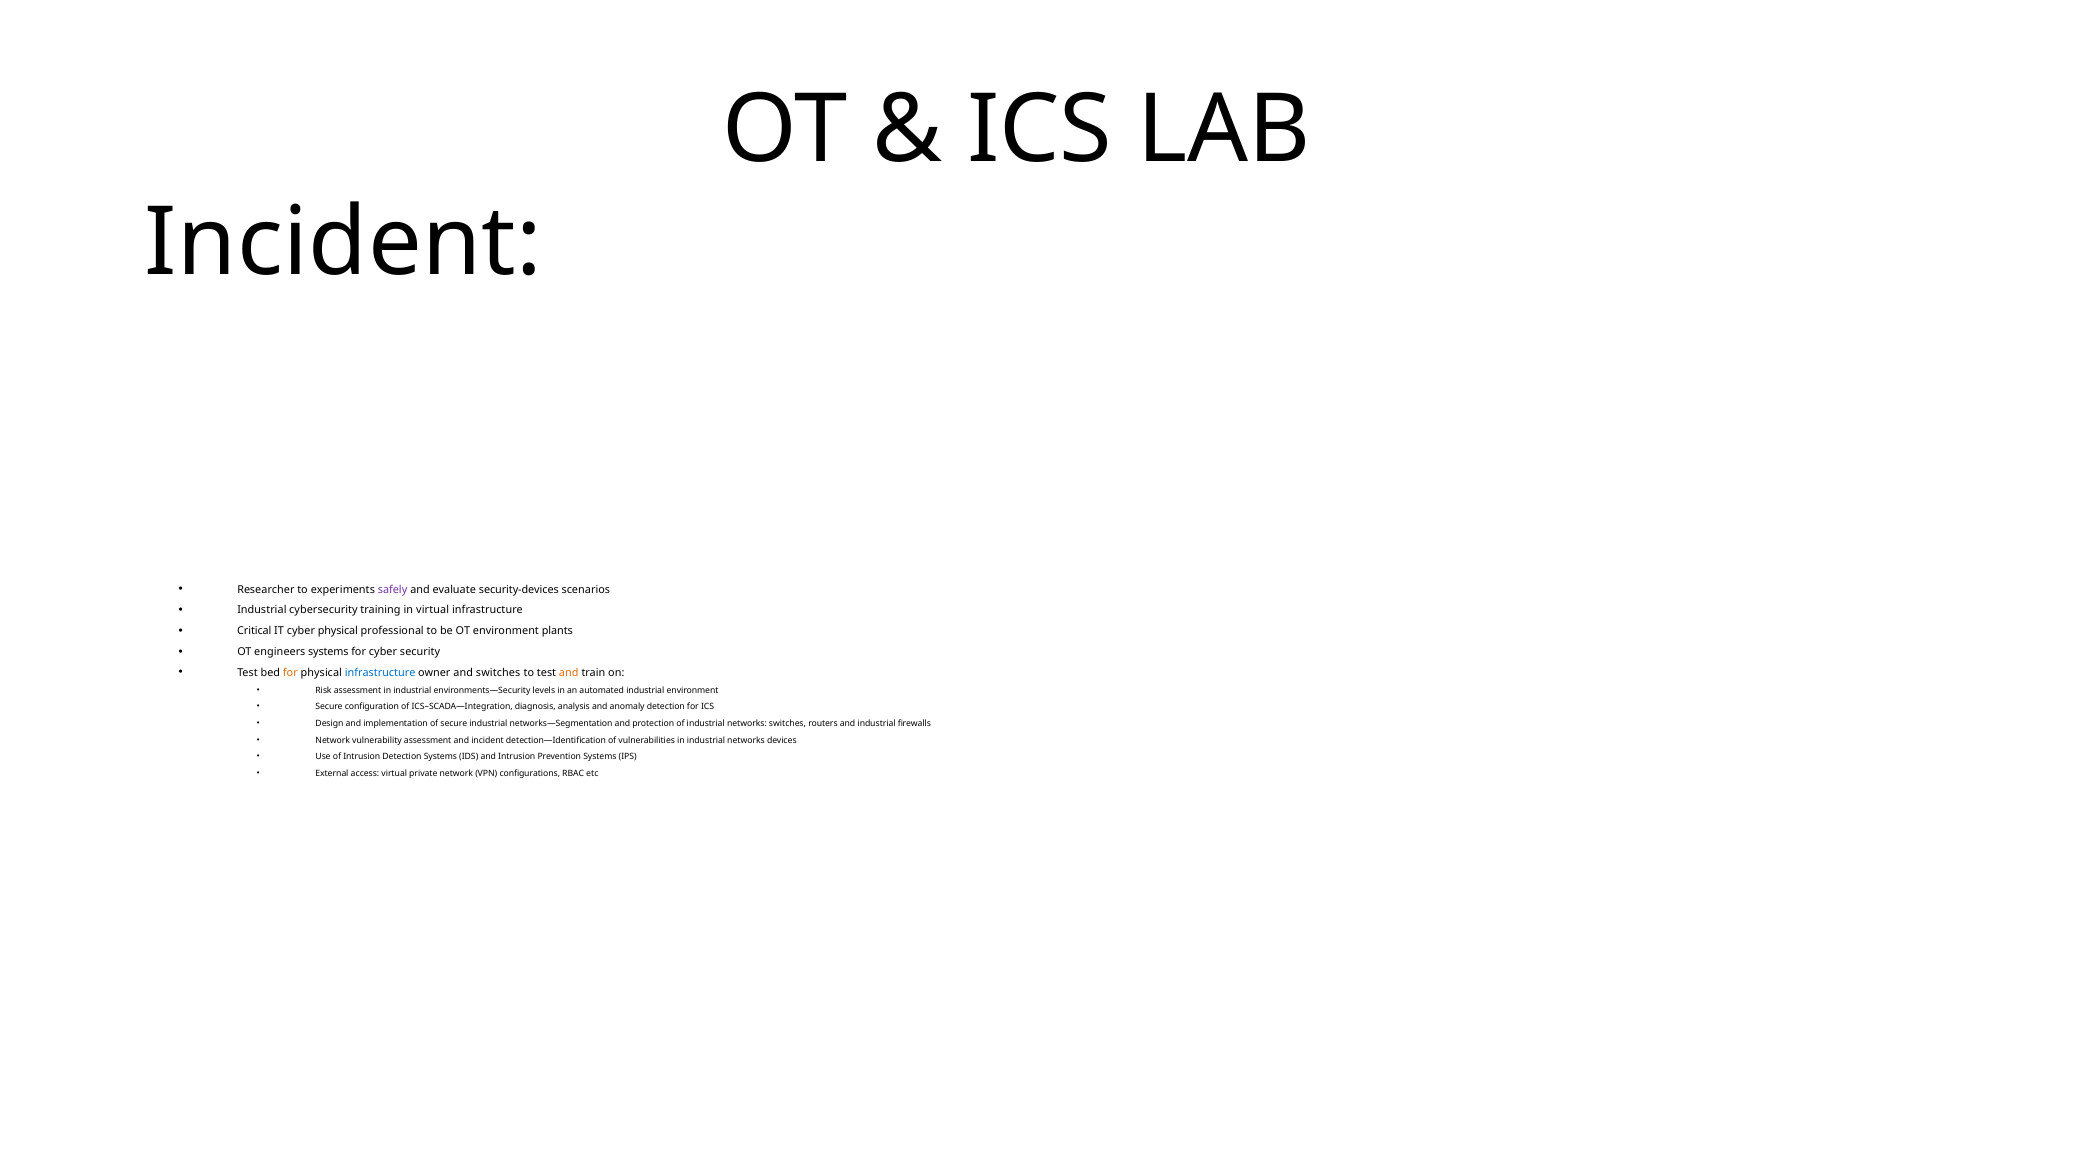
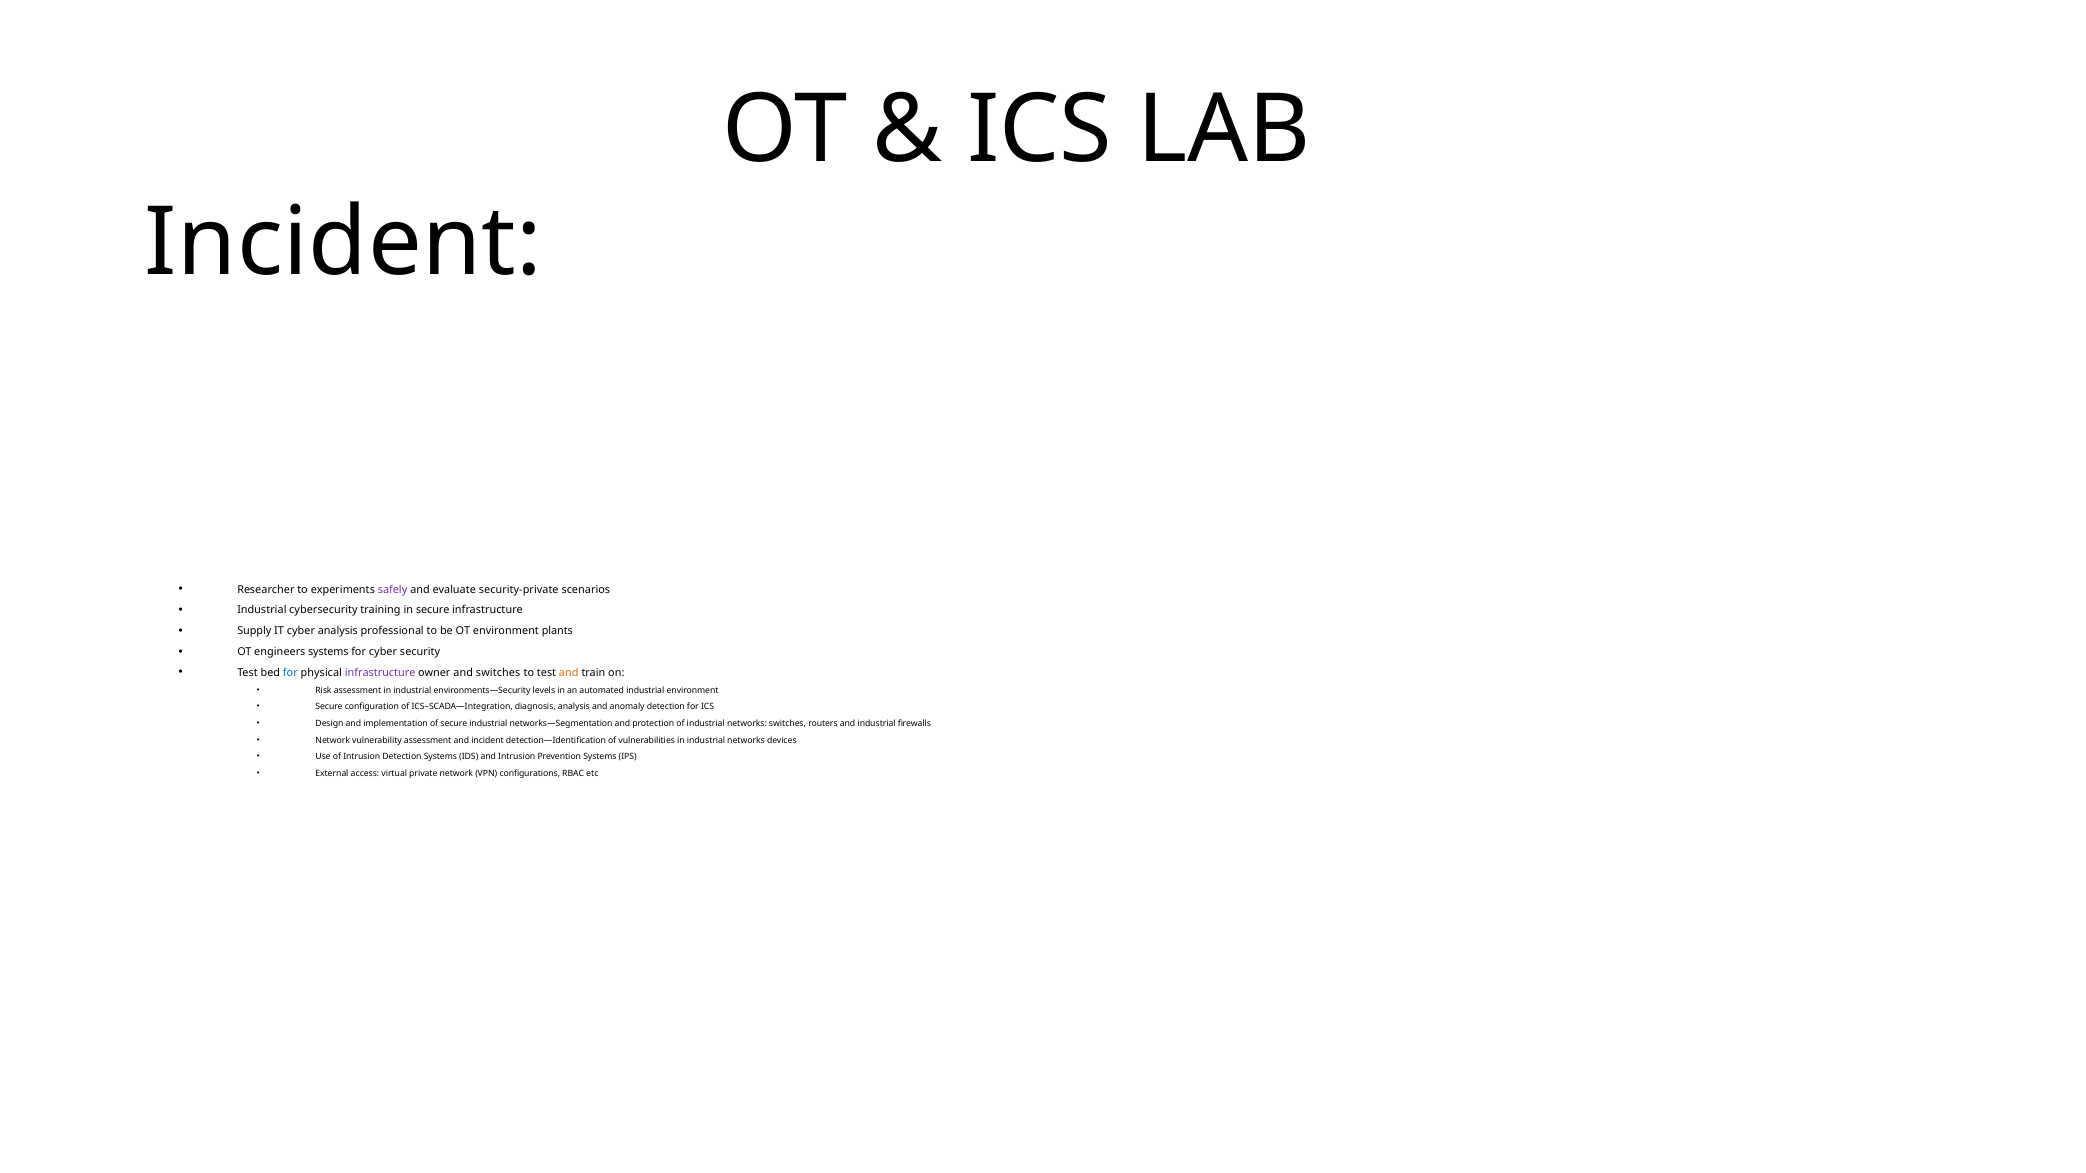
security-devices: security-devices -> security-private
in virtual: virtual -> secure
Critical: Critical -> Supply
cyber physical: physical -> analysis
for at (290, 673) colour: orange -> blue
infrastructure at (380, 673) colour: blue -> purple
